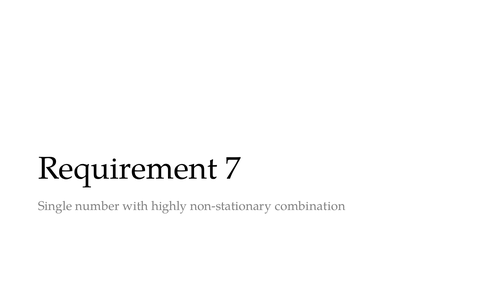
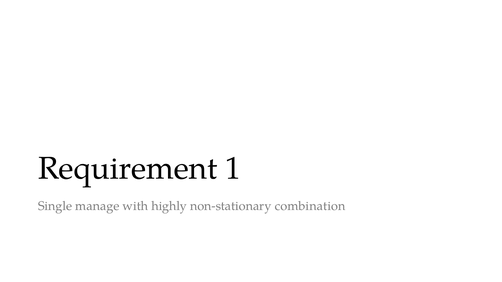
7: 7 -> 1
number: number -> manage
